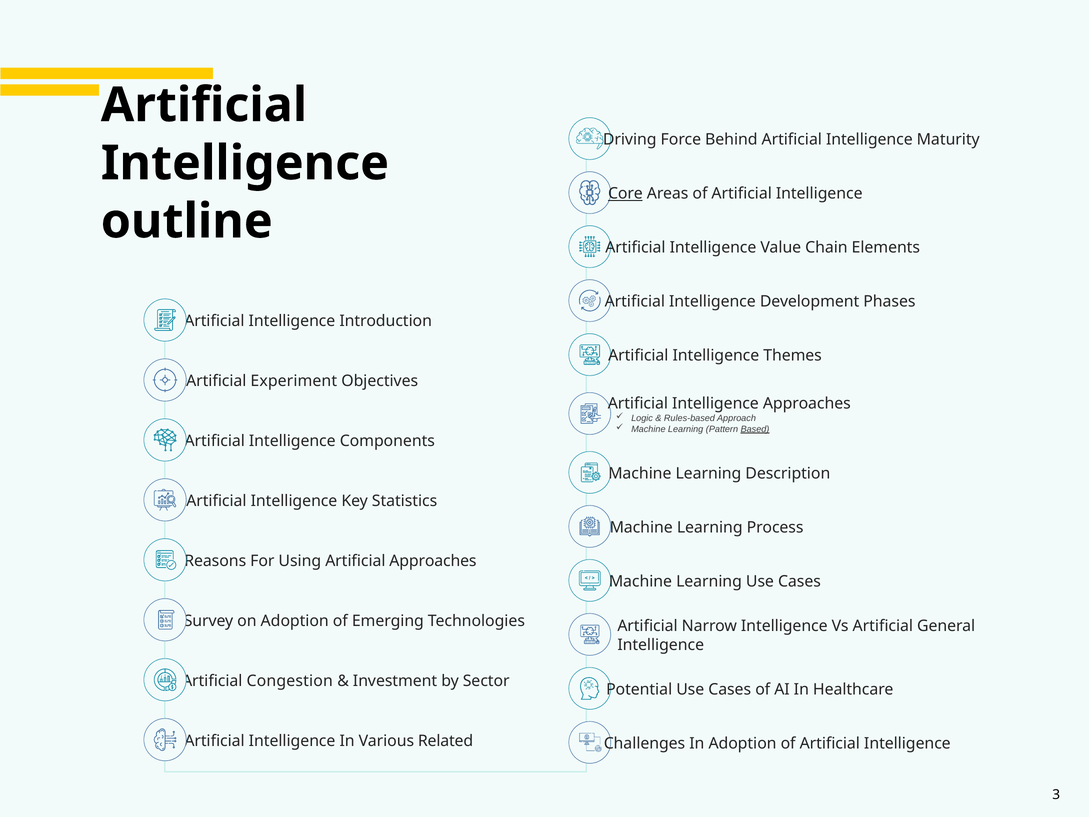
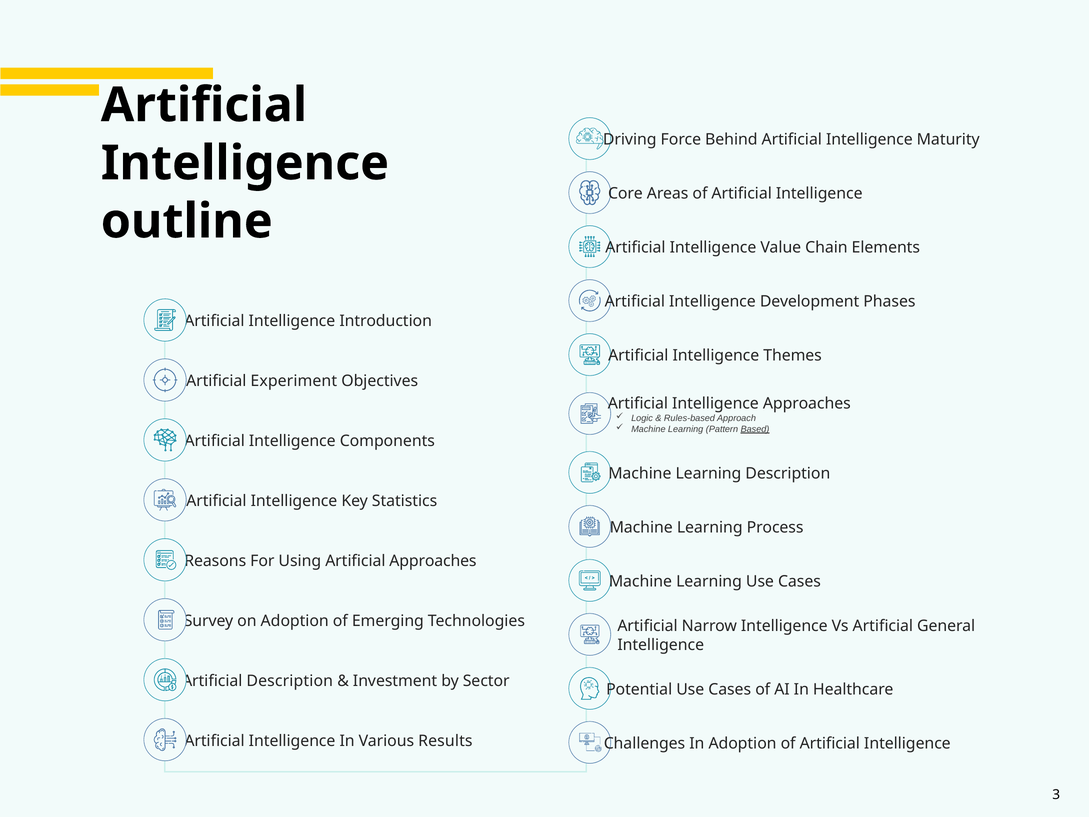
Core underline: present -> none
Congestion at (290, 681): Congestion -> Description
Related: Related -> Results
